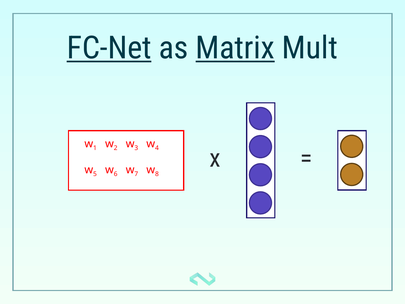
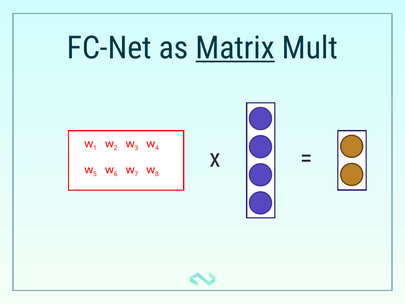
FC-Net underline: present -> none
